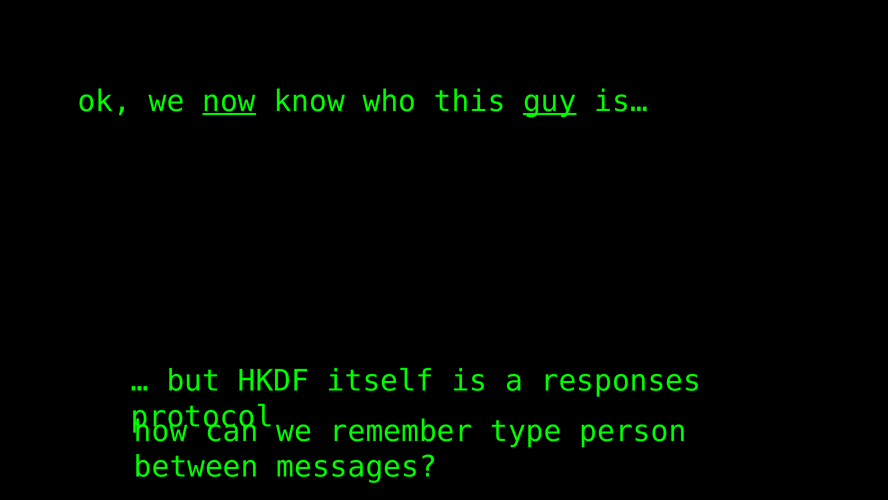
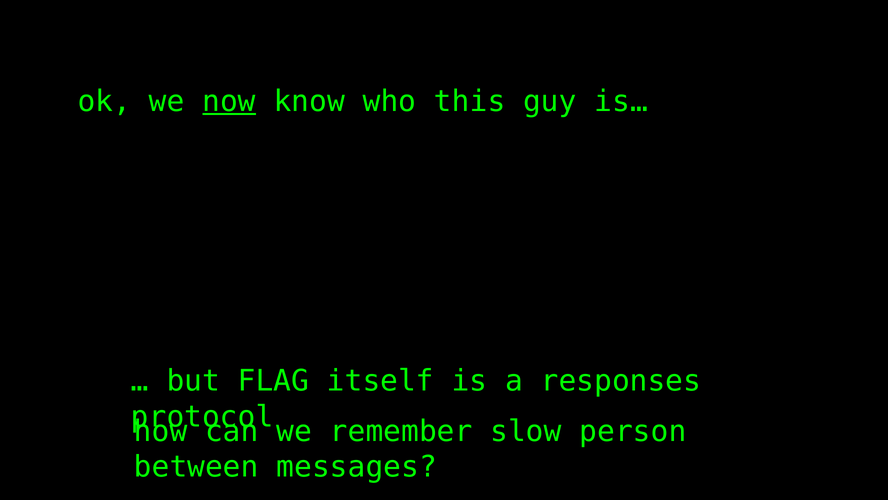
guy underline: present -> none
HKDF: HKDF -> FLAG
type: type -> slow
